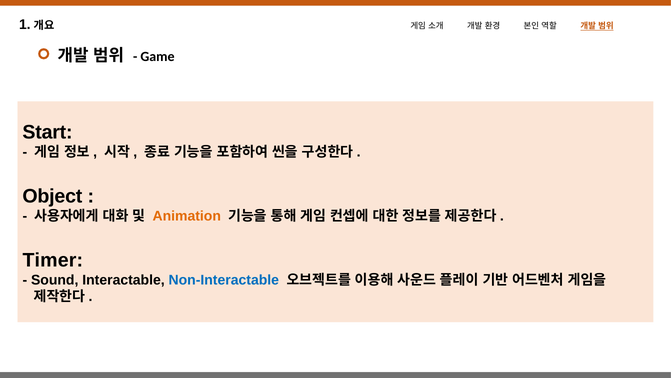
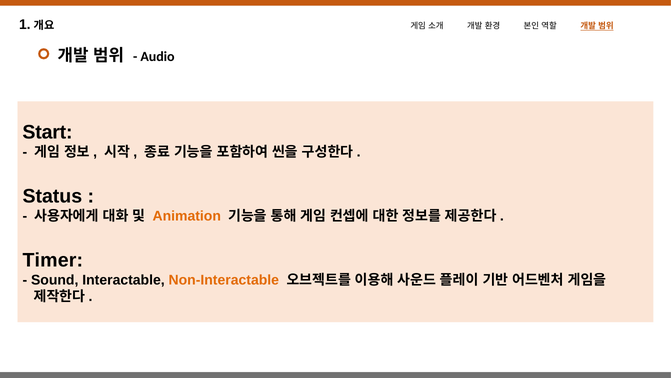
Game: Game -> Audio
Object: Object -> Status
Non-Interactable colour: blue -> orange
